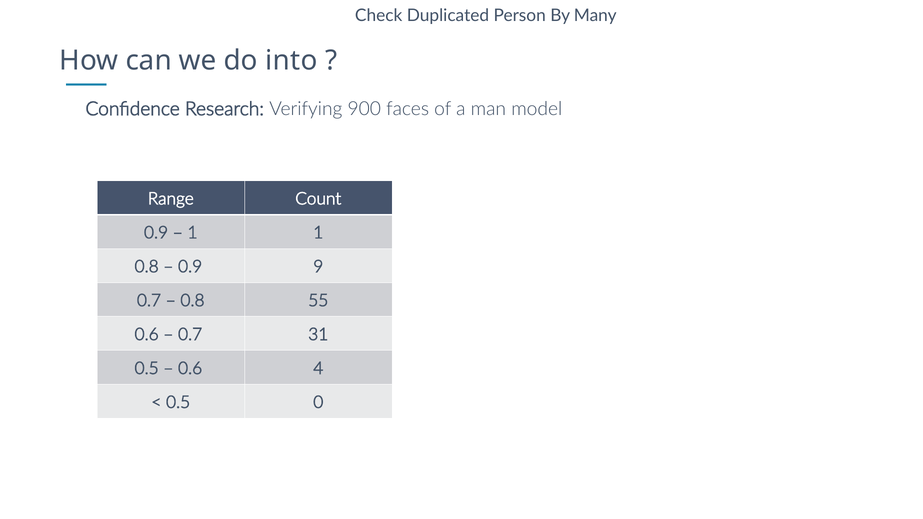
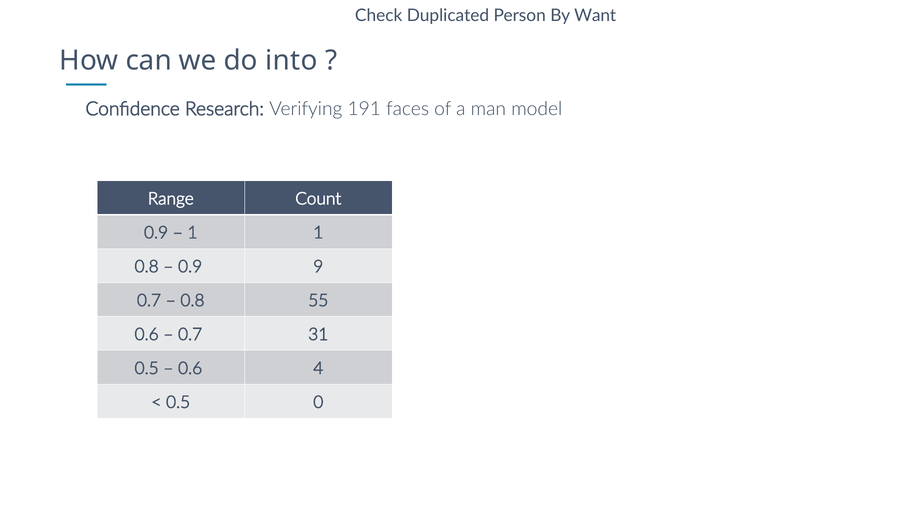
Many: Many -> Want
900: 900 -> 191
